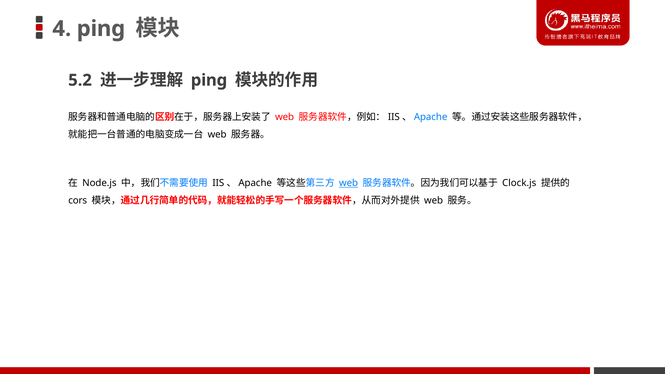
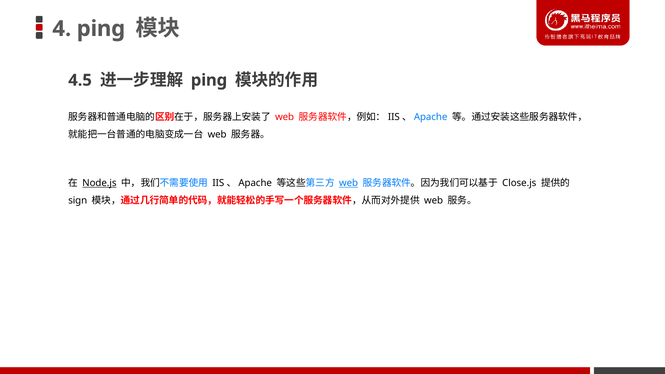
5.2: 5.2 -> 4.5
Node.js underline: none -> present
Clock.js: Clock.js -> Close.js
cors: cors -> sign
